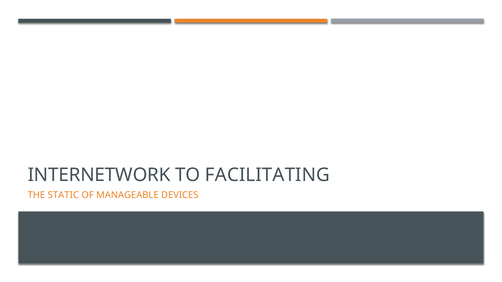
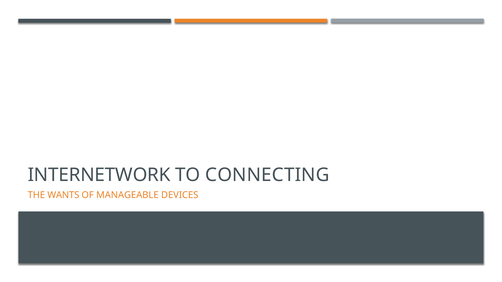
FACILITATING: FACILITATING -> CONNECTING
STATIC: STATIC -> WANTS
